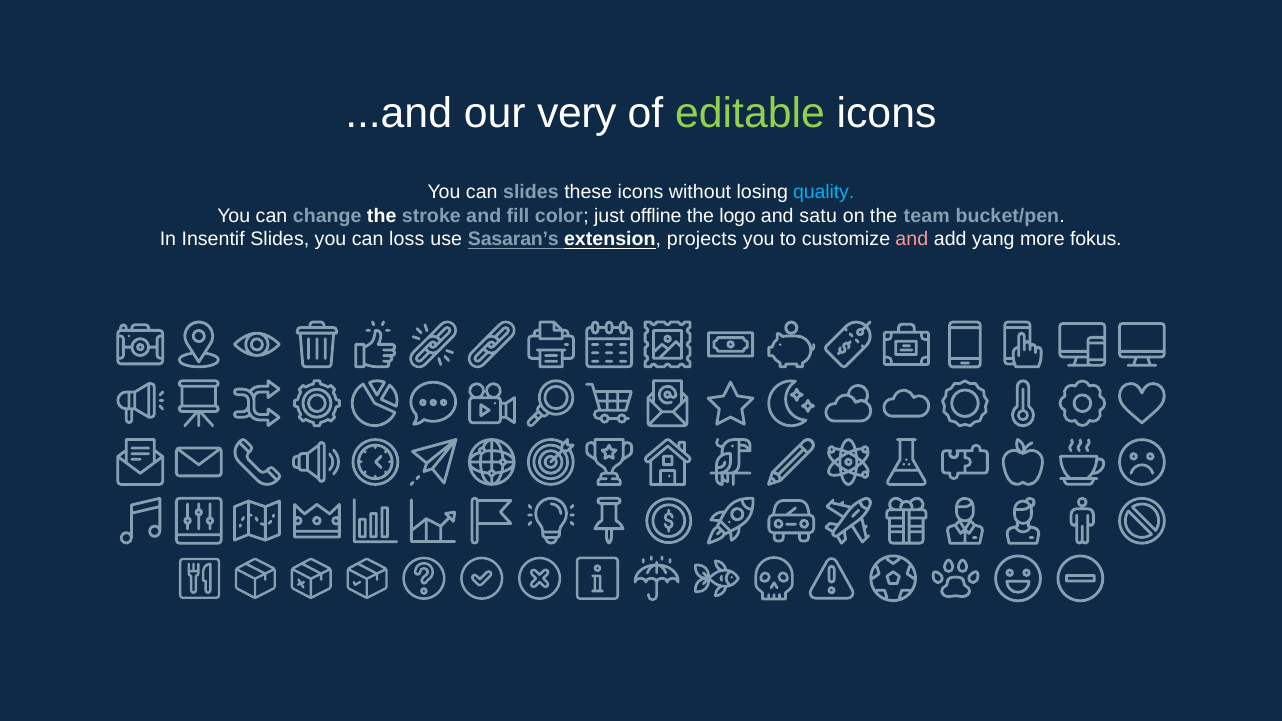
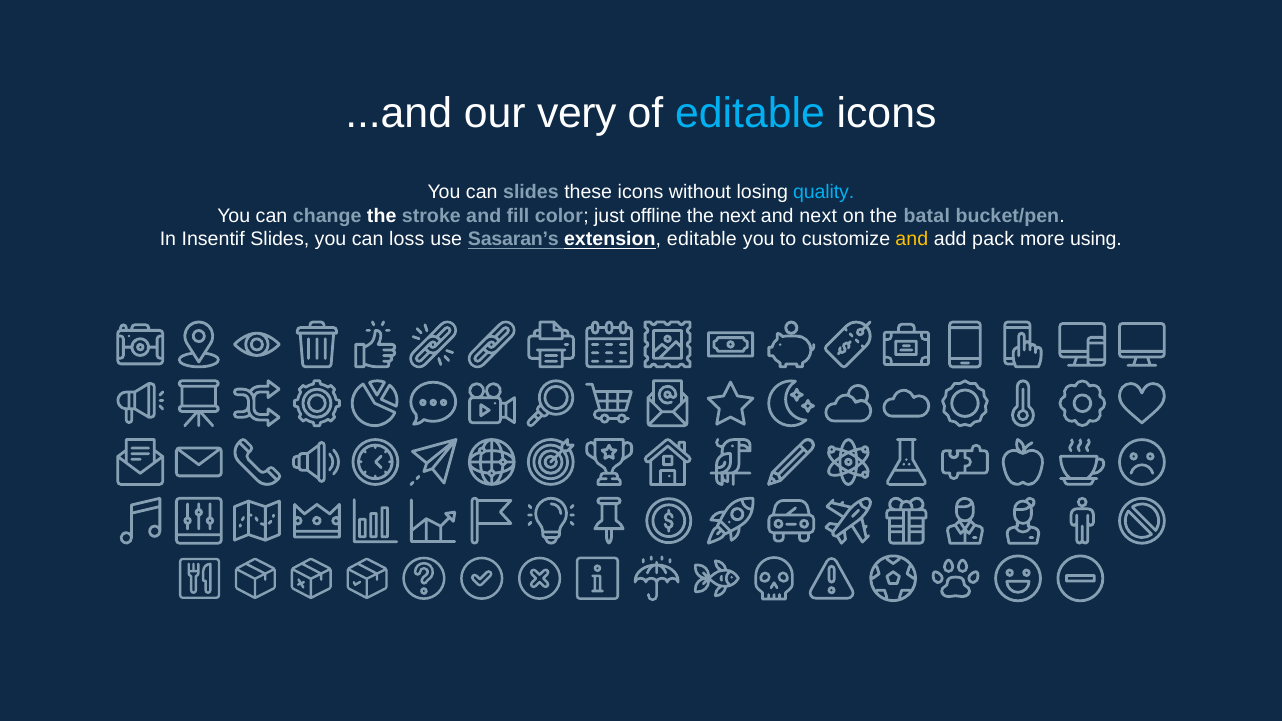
editable at (750, 113) colour: light green -> light blue
the logo: logo -> next
and satu: satu -> next
team: team -> batal
extension projects: projects -> editable
and at (912, 240) colour: pink -> yellow
yang: yang -> pack
fokus: fokus -> using
